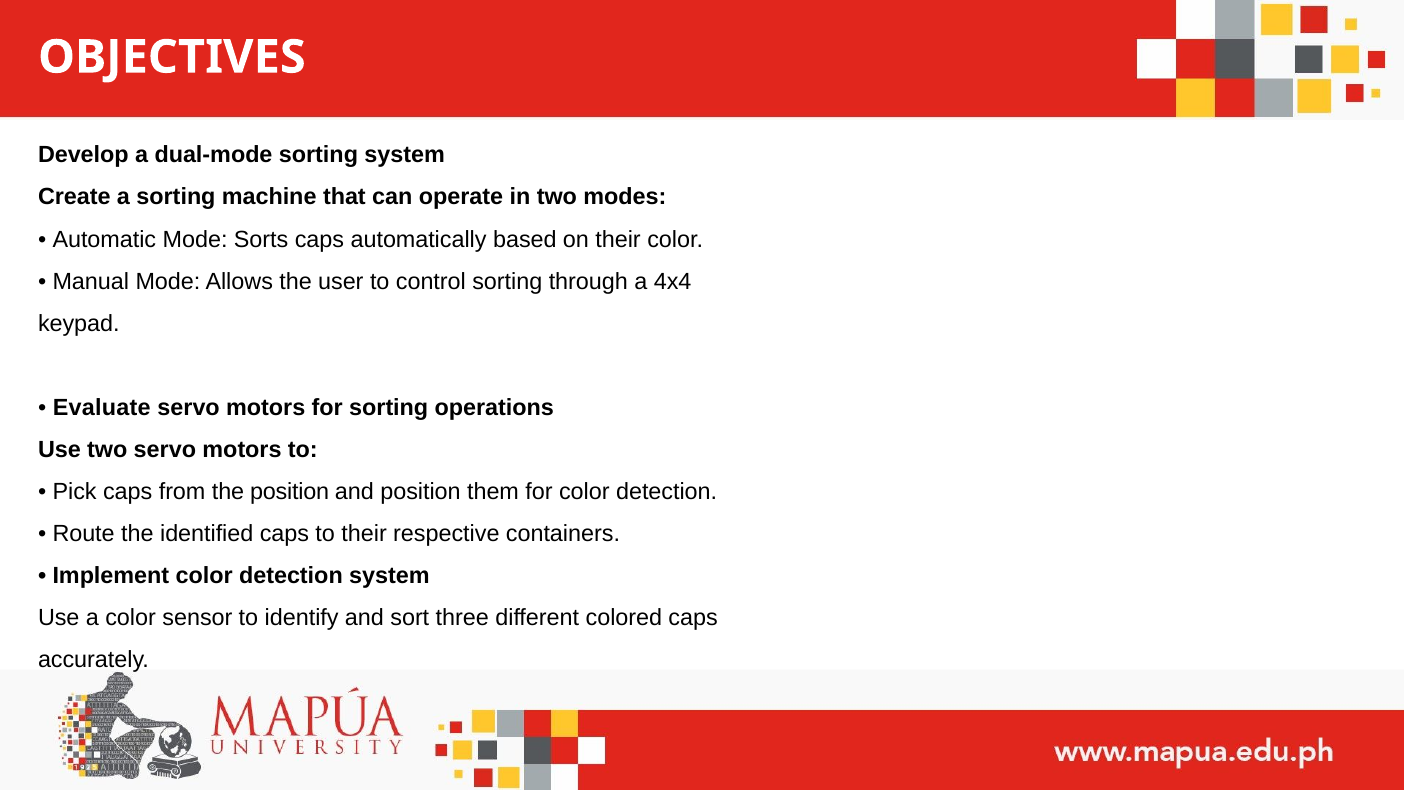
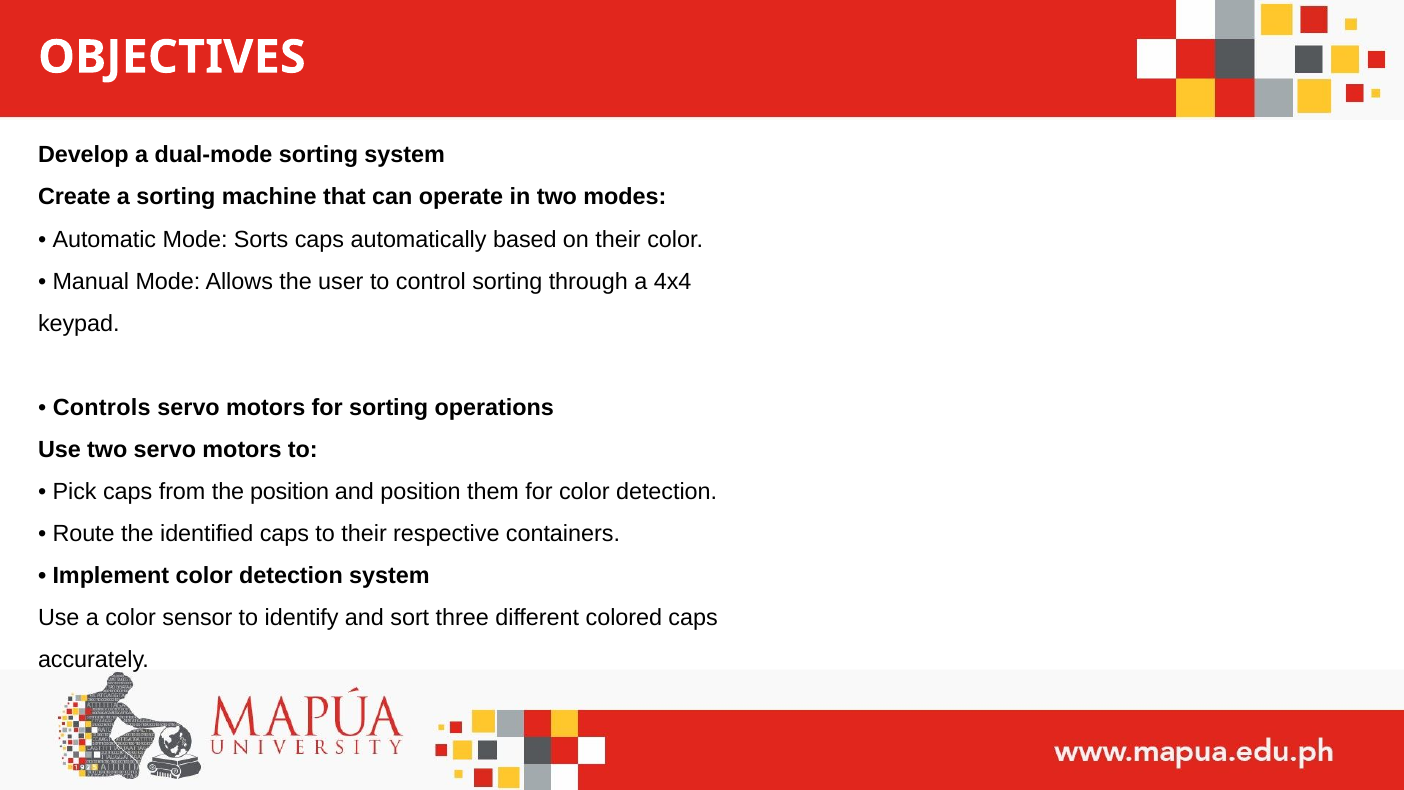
Evaluate: Evaluate -> Controls
